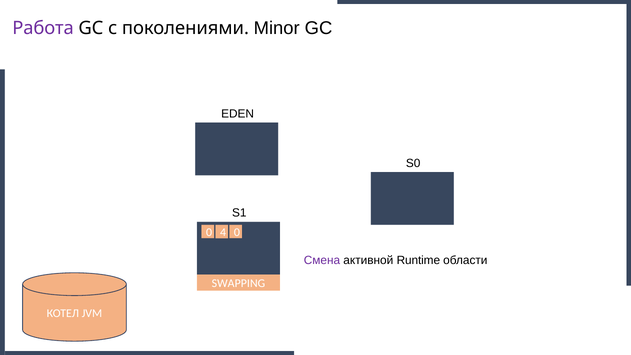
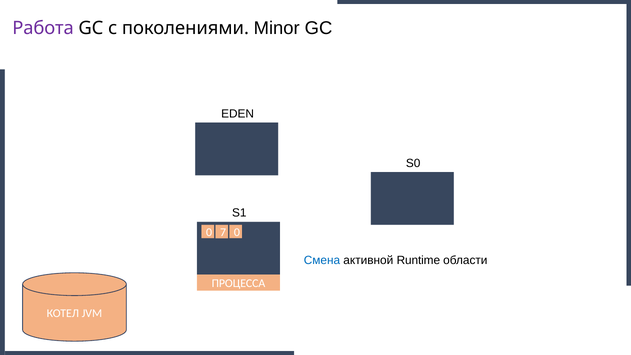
4: 4 -> 7
Смена colour: purple -> blue
SWAPPING: SWAPPING -> ПРОЦЕССА
